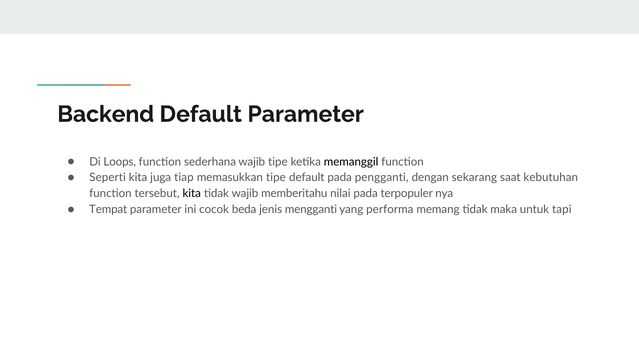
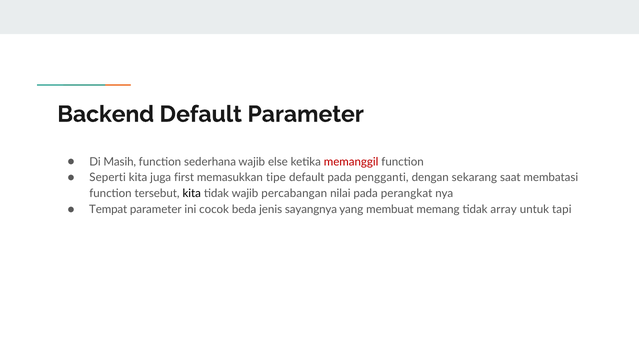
Loops: Loops -> Masih
wajib tipe: tipe -> else
memanggil colour: black -> red
tiap: tiap -> first
kebutuhan: kebutuhan -> membatasi
memberitahu: memberitahu -> percabangan
terpopuler: terpopuler -> perangkat
mengganti: mengganti -> sayangnya
performa: performa -> membuat
maka: maka -> array
